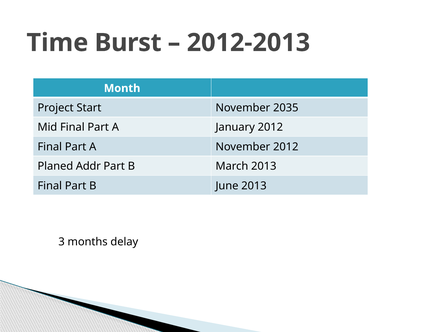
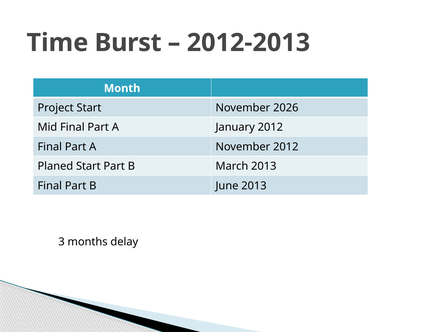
2035: 2035 -> 2026
Planed Addr: Addr -> Start
